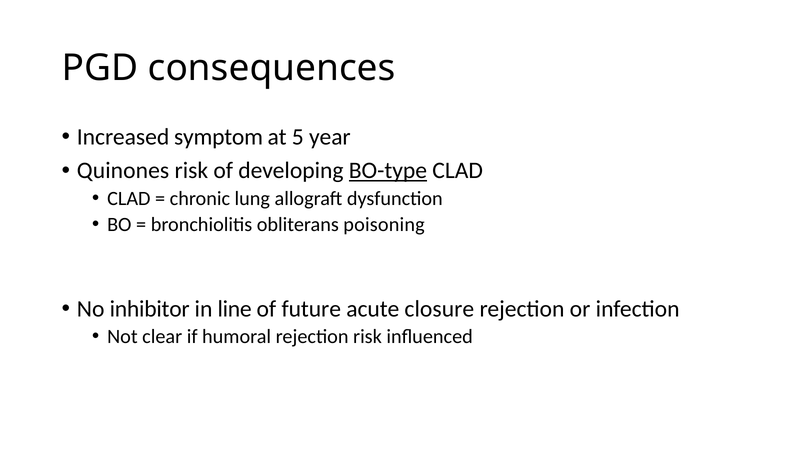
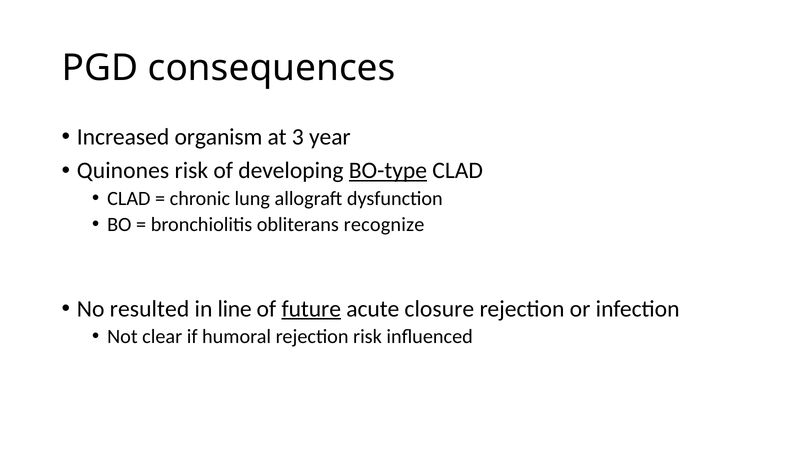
symptom: symptom -> organism
5: 5 -> 3
poisoning: poisoning -> recognize
inhibitor: inhibitor -> resulted
future underline: none -> present
